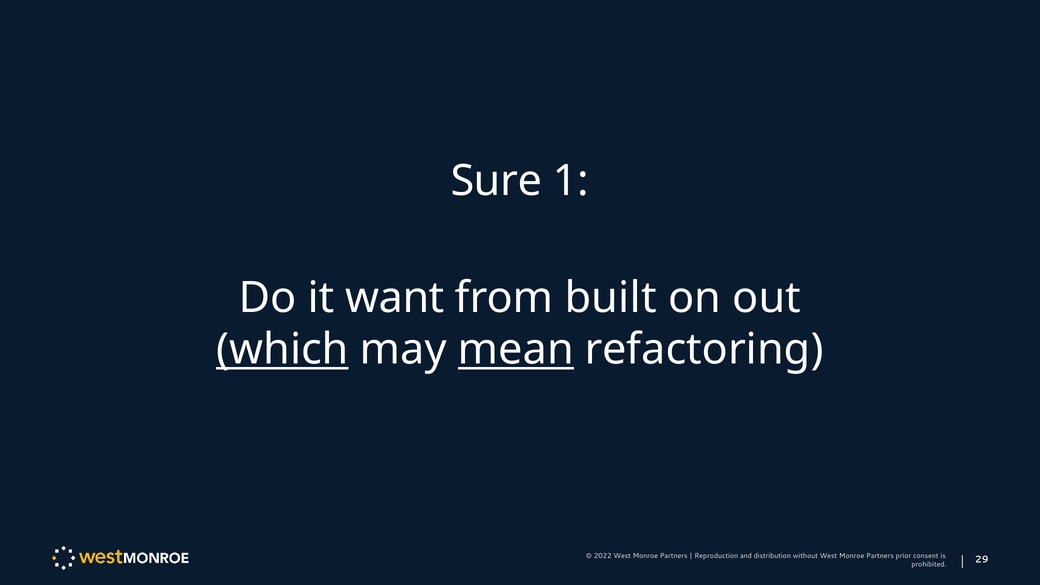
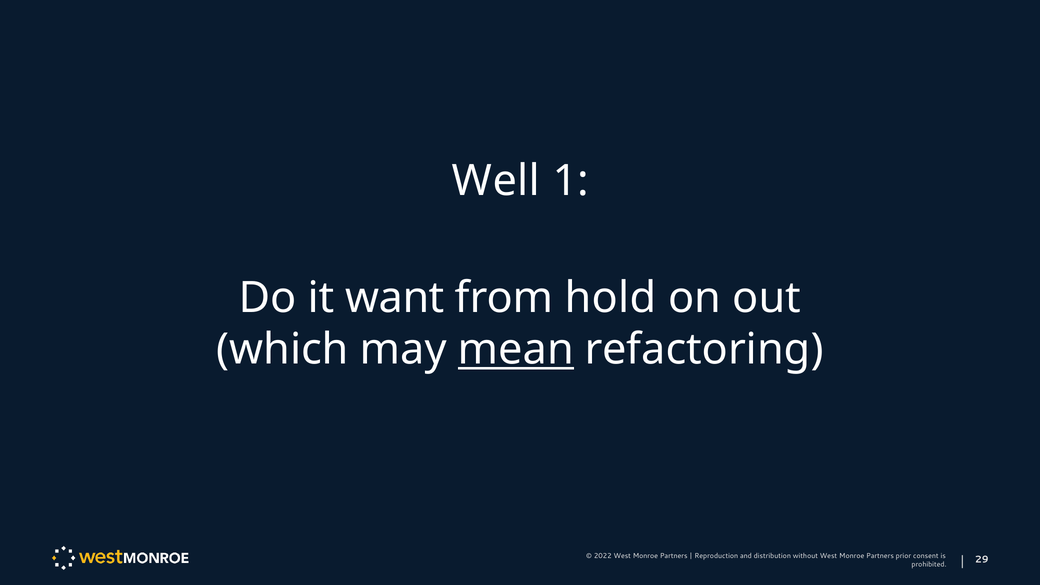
Sure: Sure -> Well
built: built -> hold
which underline: present -> none
